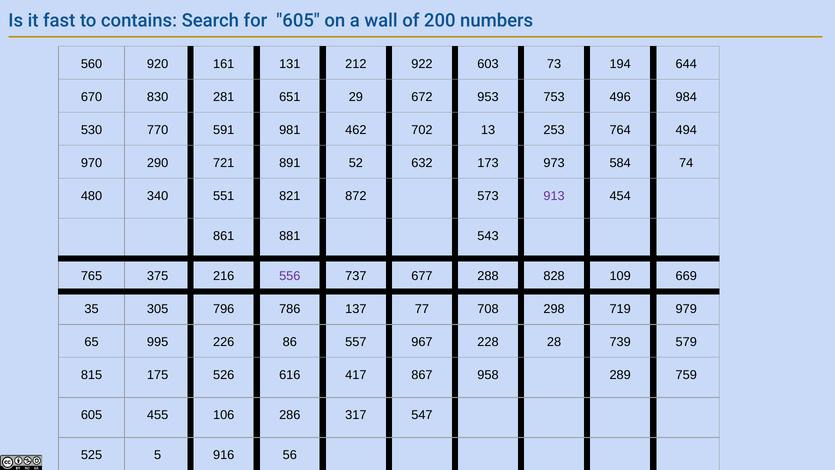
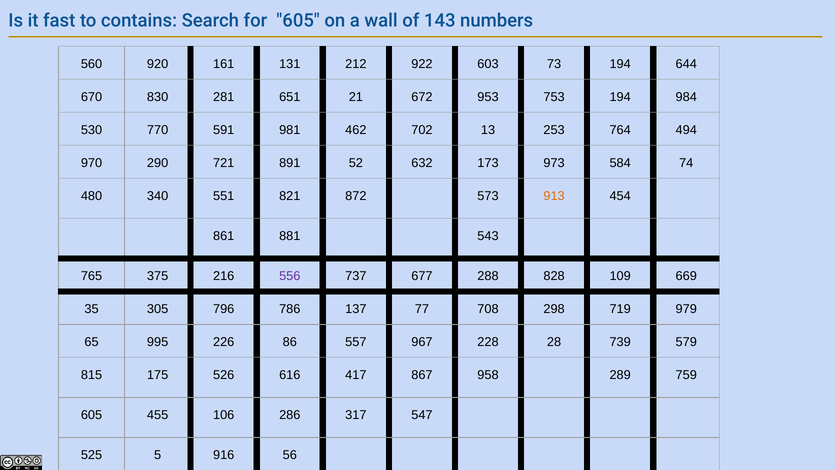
200: 200 -> 143
29: 29 -> 21
753 496: 496 -> 194
913 colour: purple -> orange
